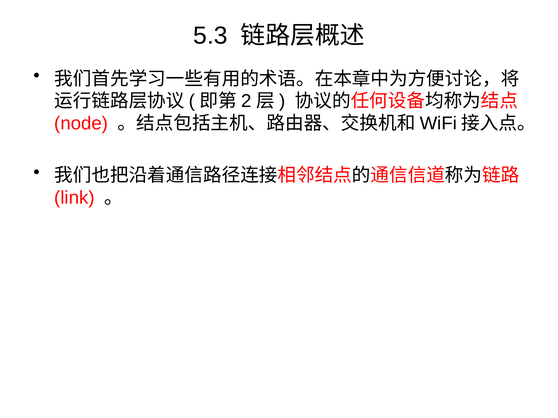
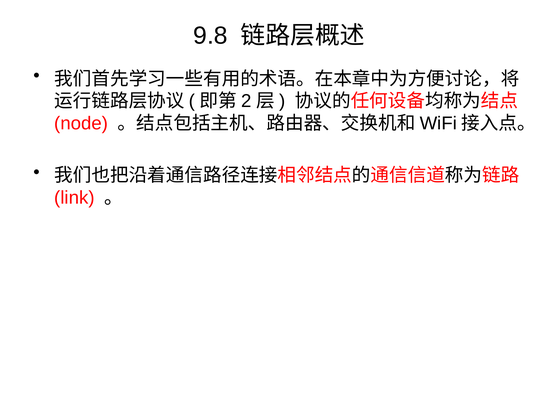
5.3: 5.3 -> 9.8
